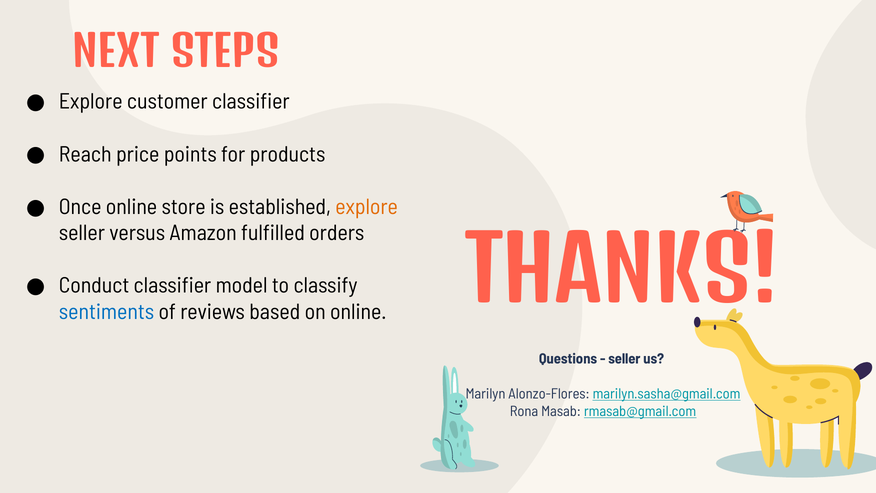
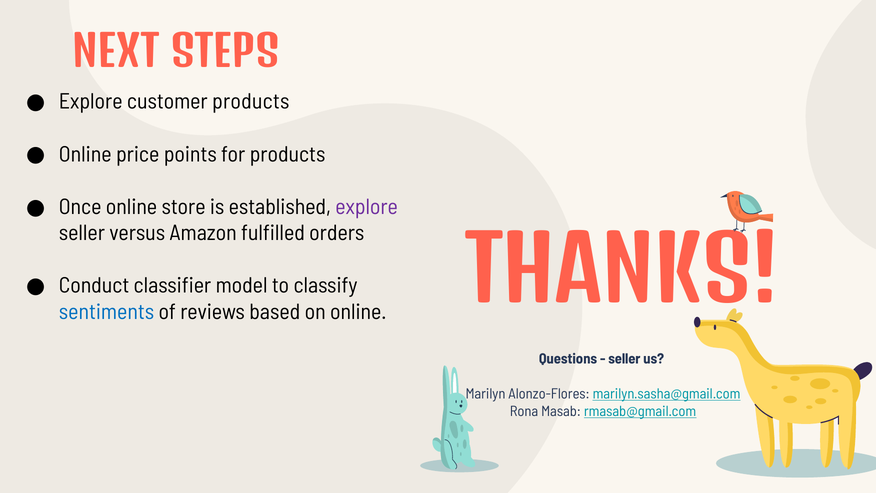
customer classifier: classifier -> products
Reach at (85, 154): Reach -> Online
explore at (367, 207) colour: orange -> purple
